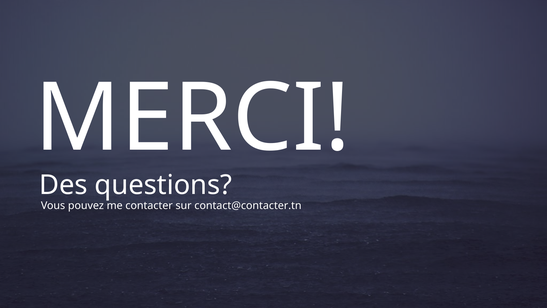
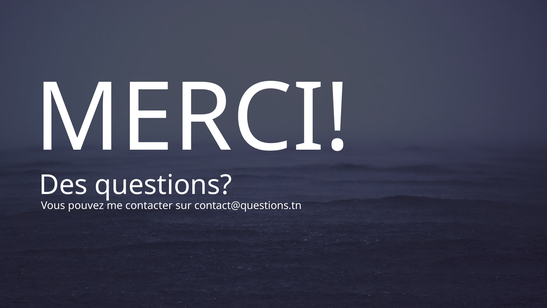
contact@contacter.tn: contact@contacter.tn -> contact@questions.tn
